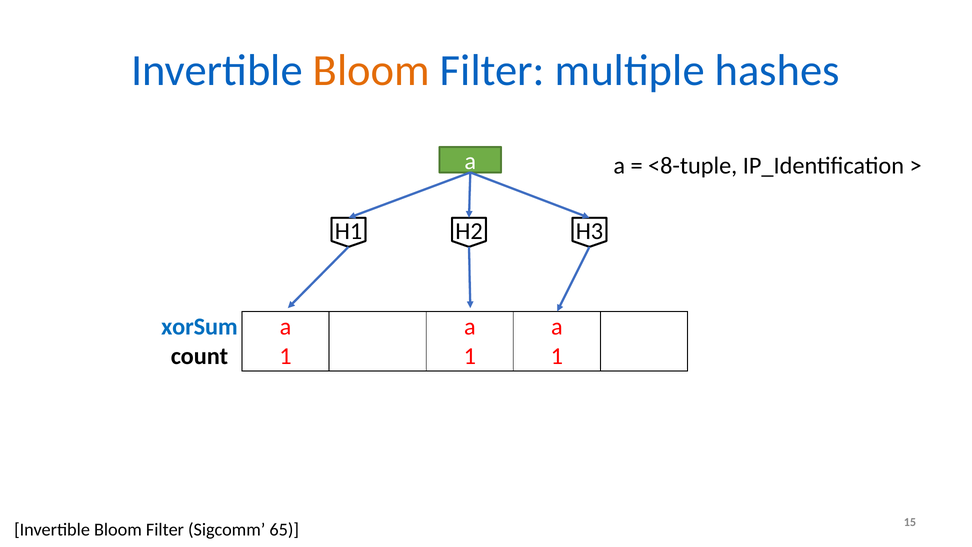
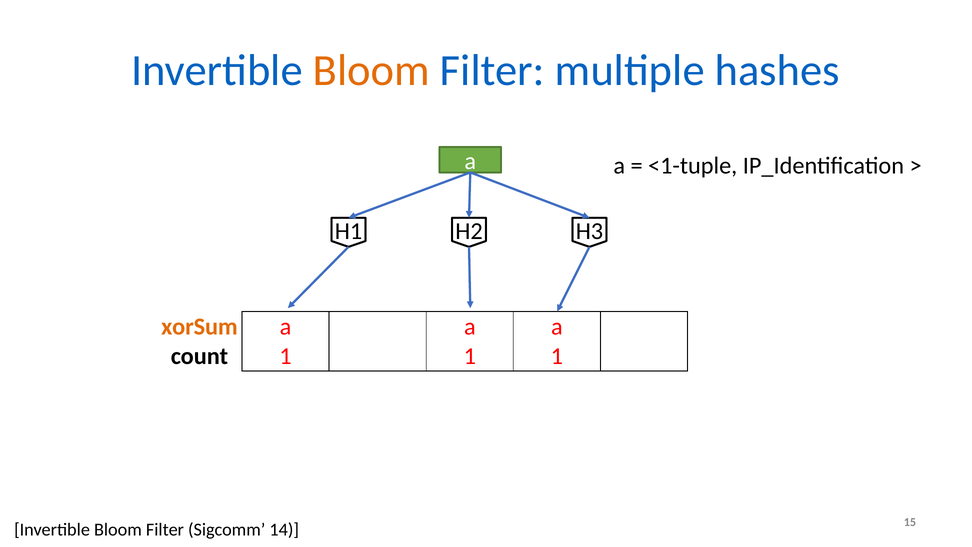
<8-tuple: <8-tuple -> <1-tuple
xorSum colour: blue -> orange
65: 65 -> 14
